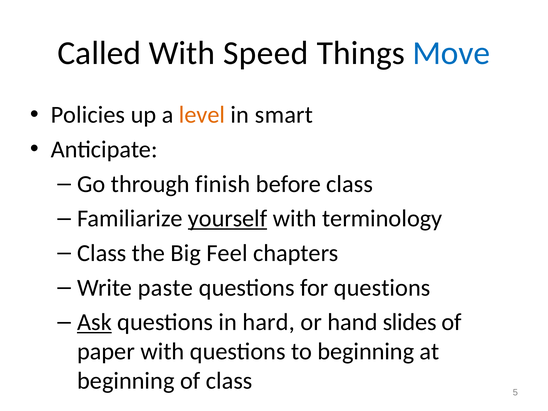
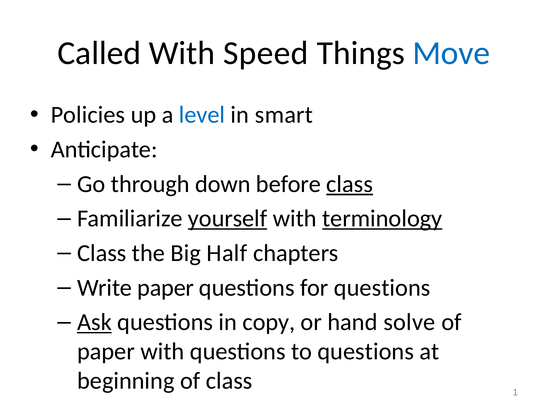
level colour: orange -> blue
finish: finish -> down
class at (350, 184) underline: none -> present
terminology underline: none -> present
Feel: Feel -> Half
Write paste: paste -> paper
hard: hard -> copy
slides: slides -> solve
to beginning: beginning -> questions
5: 5 -> 1
